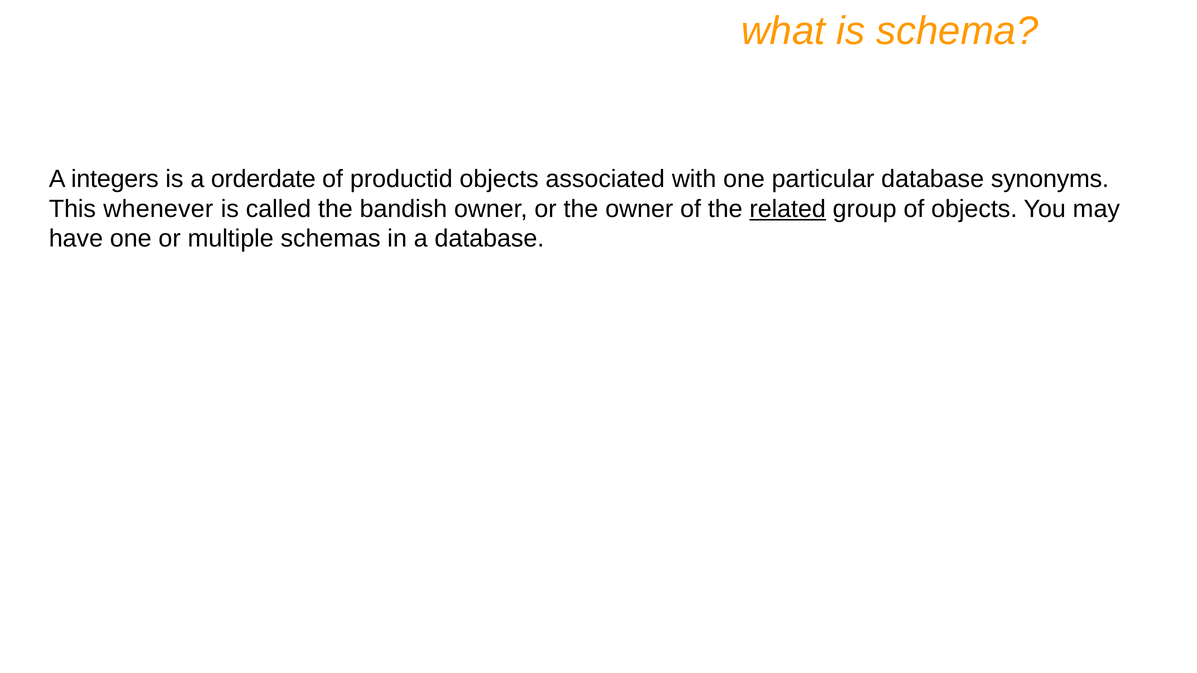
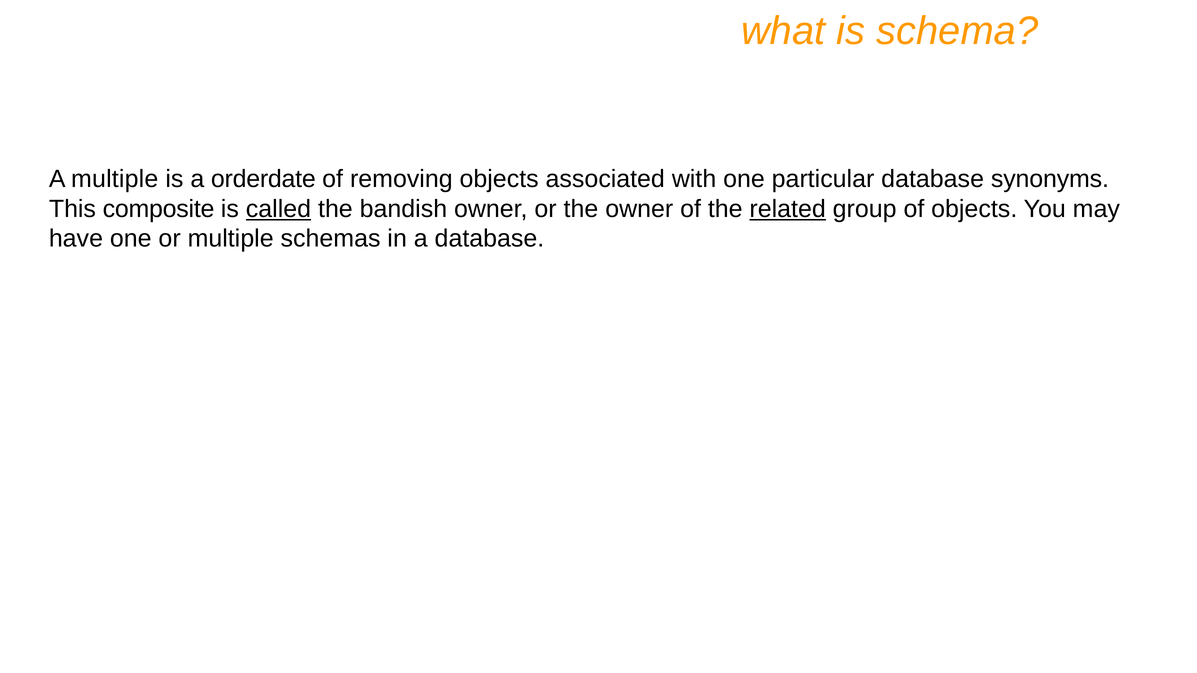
A integers: integers -> multiple
productid: productid -> removing
whenever: whenever -> composite
called underline: none -> present
